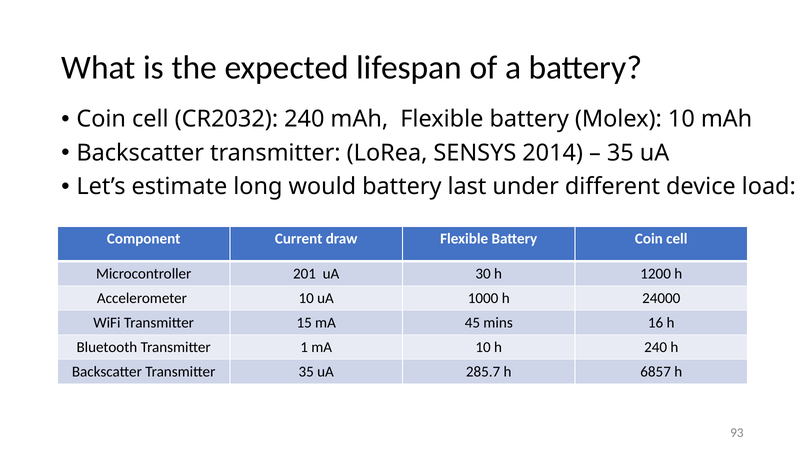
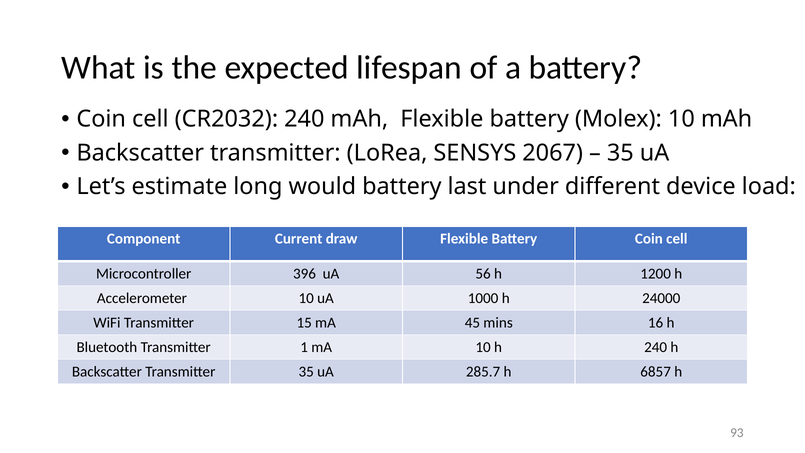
2014: 2014 -> 2067
201: 201 -> 396
30: 30 -> 56
